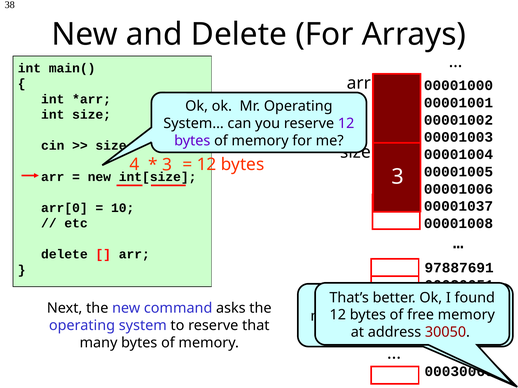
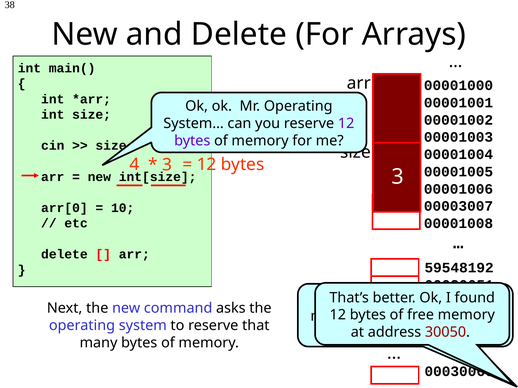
00001037: 00001037 -> 00003007
97887691: 97887691 -> 59548192
